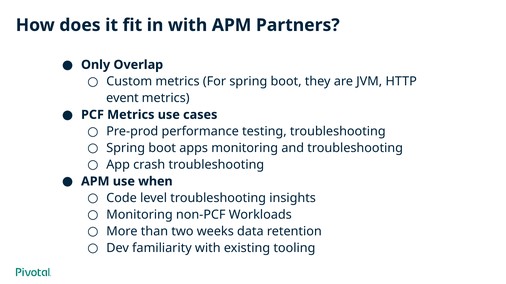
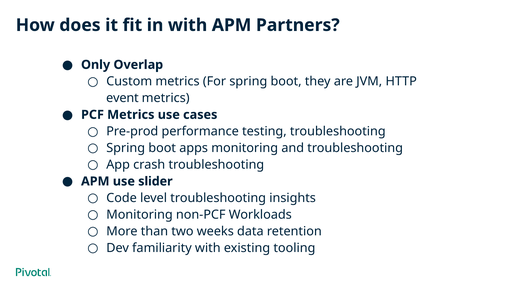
when: when -> slider
